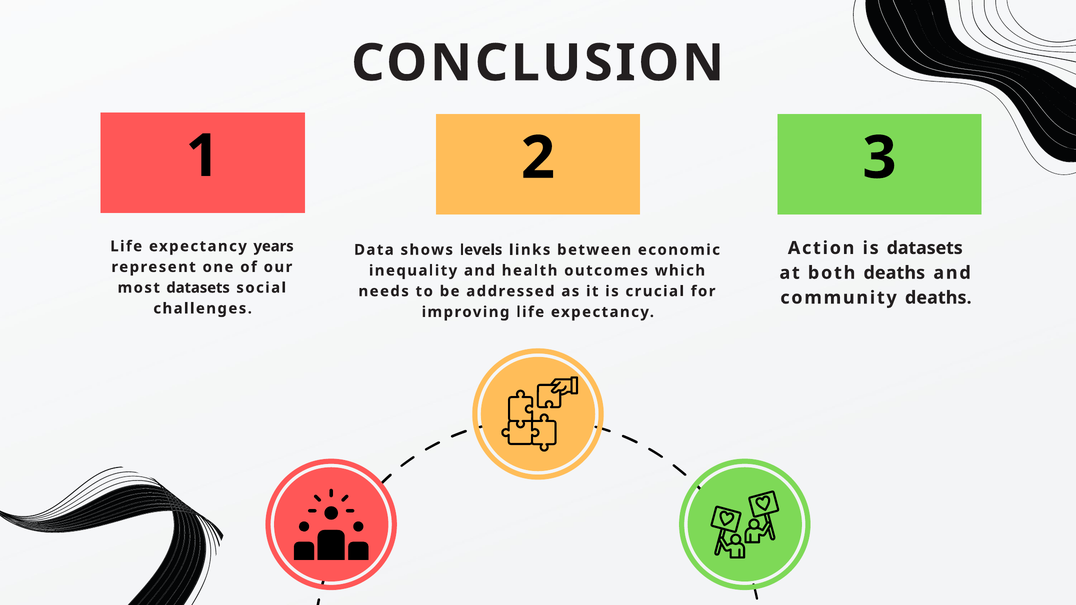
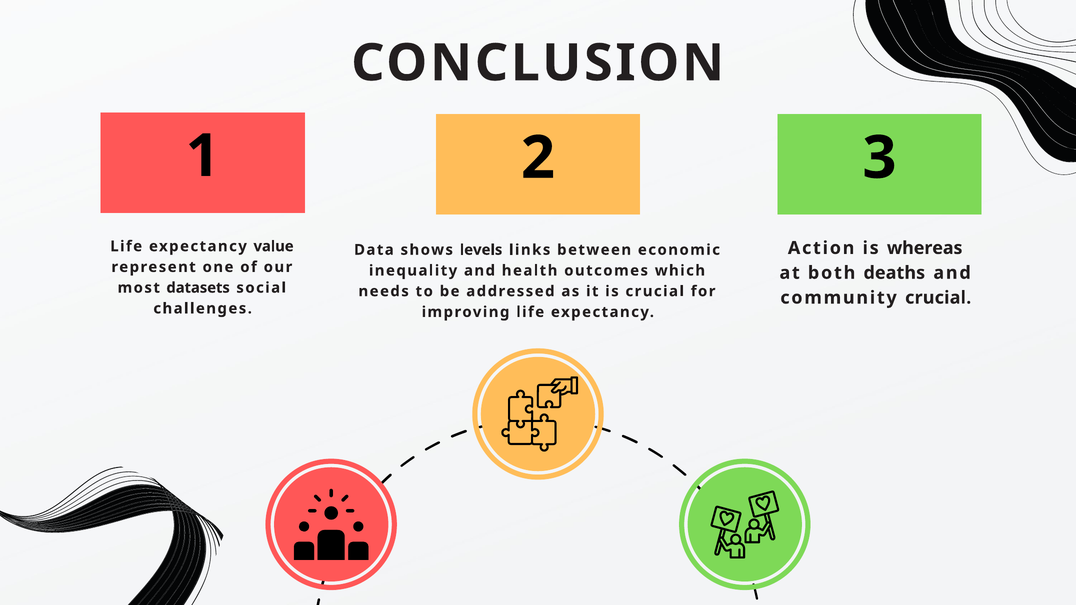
years: years -> value
is datasets: datasets -> whereas
community deaths: deaths -> crucial
